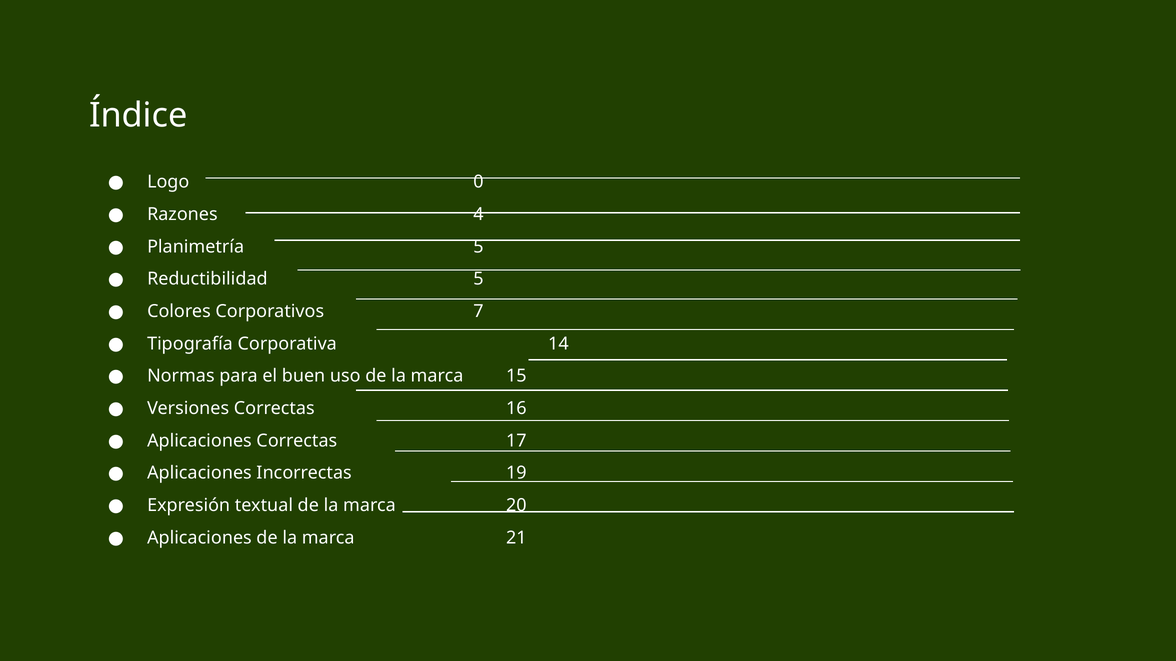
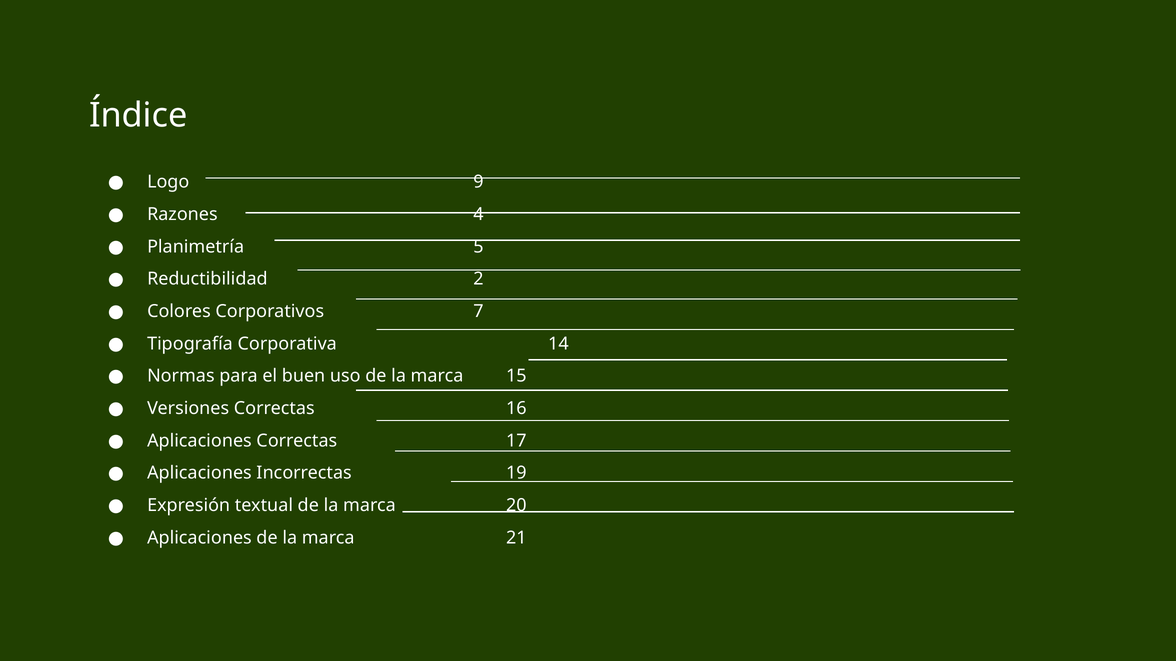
0: 0 -> 9
Reductibilidad 5: 5 -> 2
